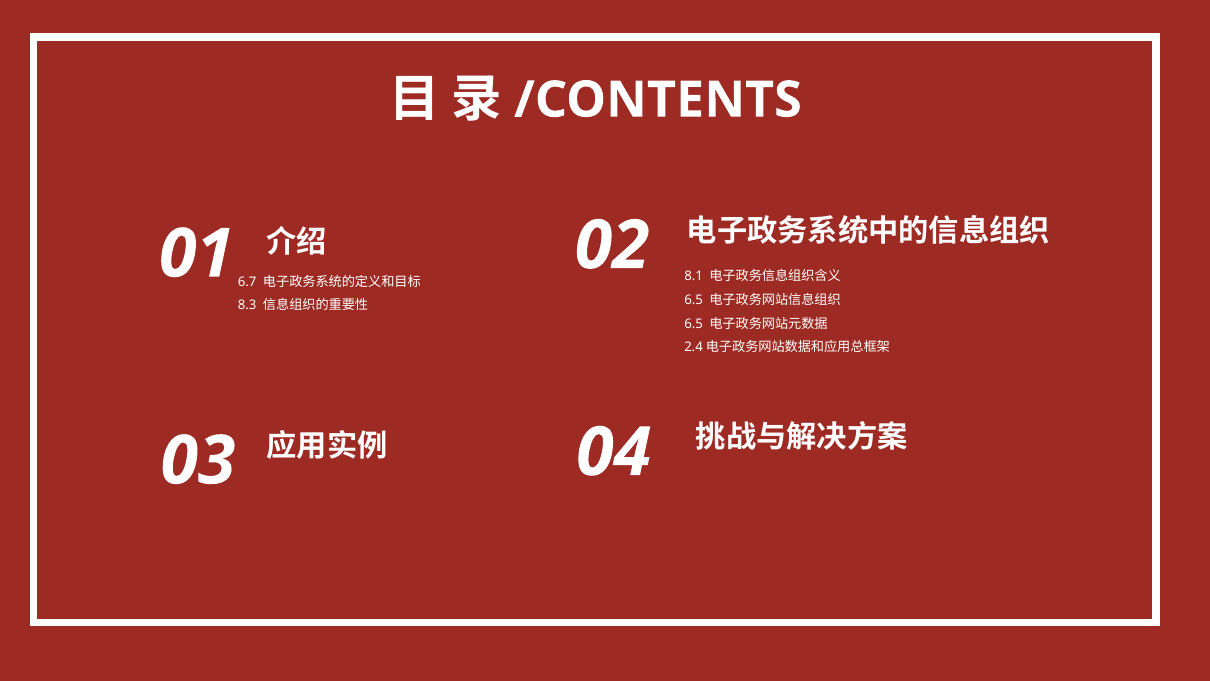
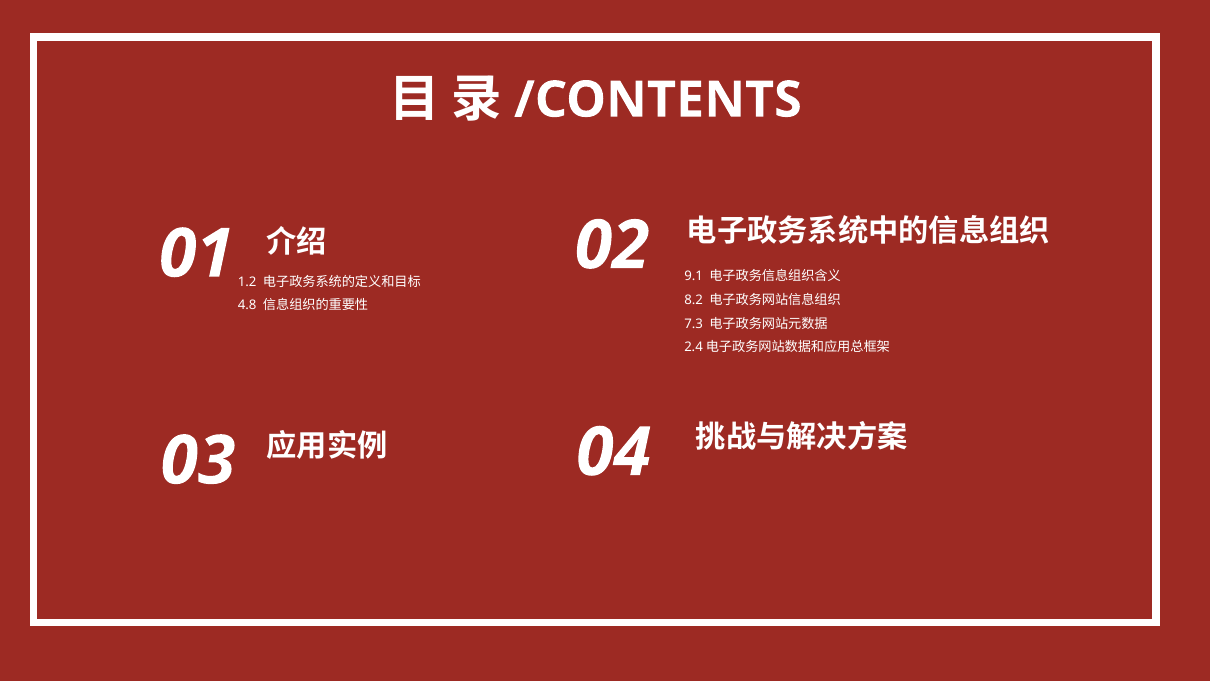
8.1: 8.1 -> 9.1
6.7: 6.7 -> 1.2
6.5 at (694, 300): 6.5 -> 8.2
8.3: 8.3 -> 4.8
6.5 at (694, 324): 6.5 -> 7.3
